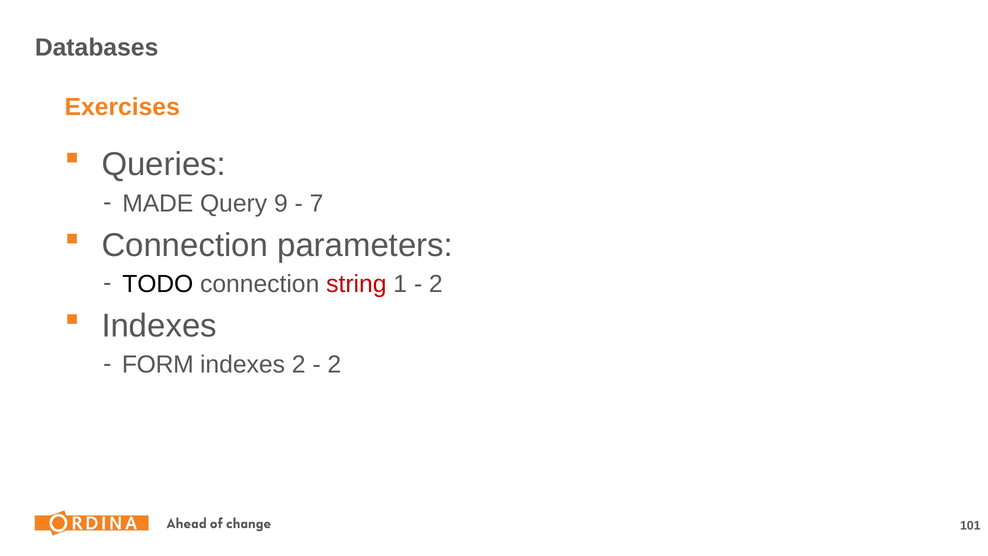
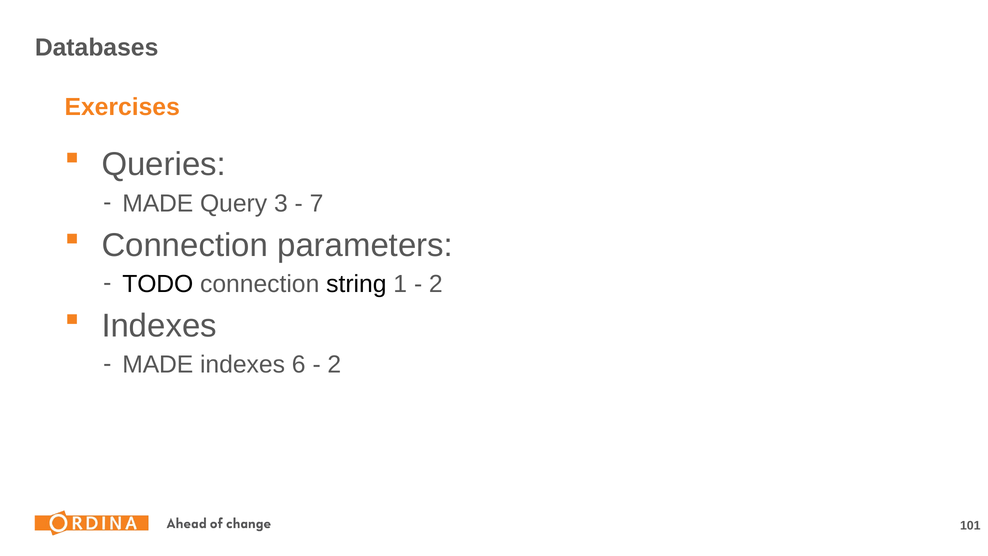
9: 9 -> 3
string colour: red -> black
FORM at (158, 365): FORM -> MADE
indexes 2: 2 -> 6
